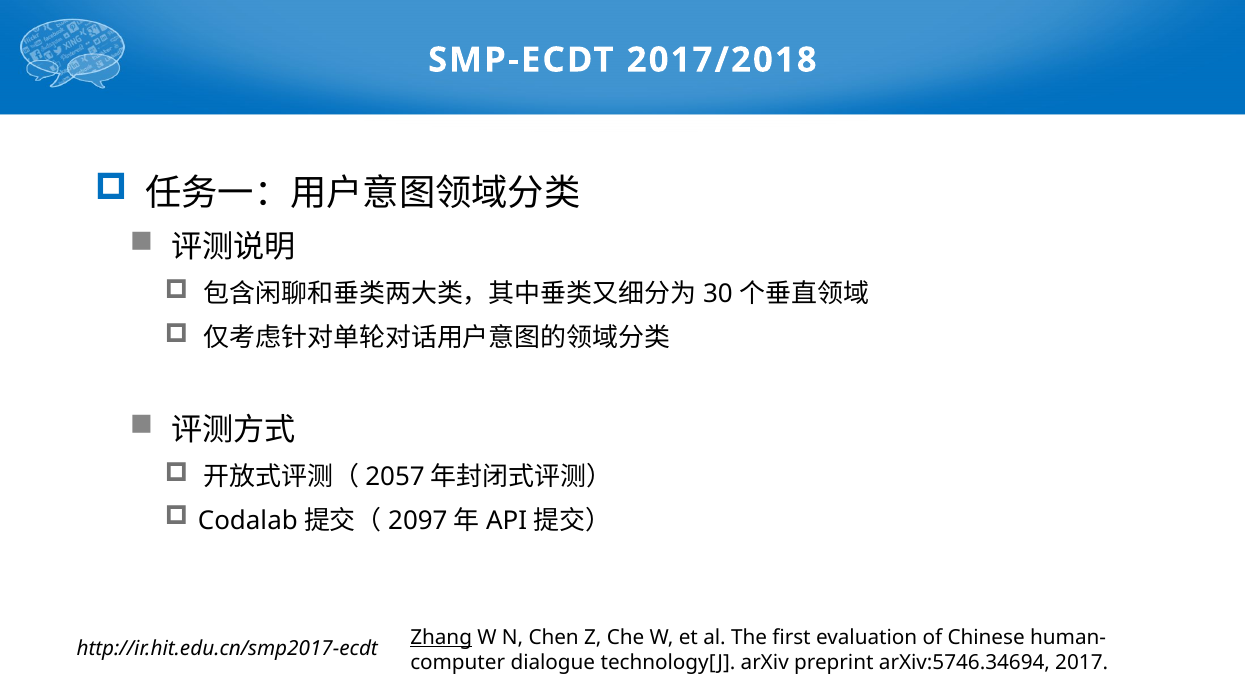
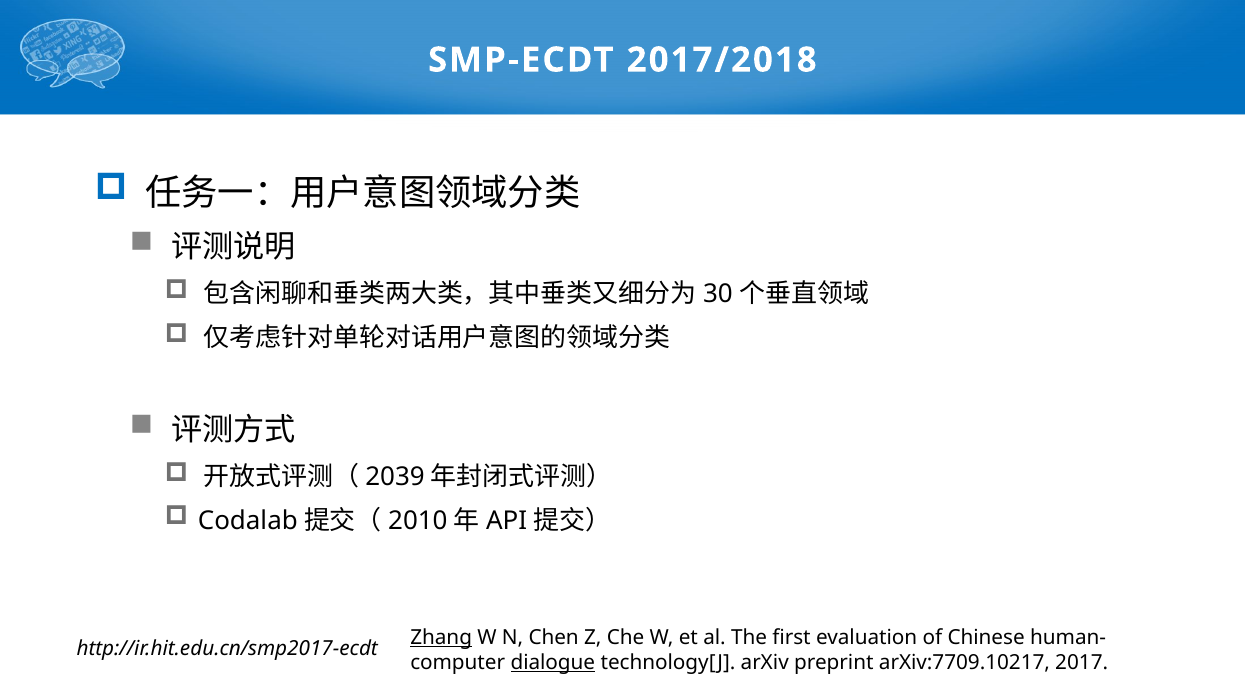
2057: 2057 -> 2039
2097: 2097 -> 2010
dialogue underline: none -> present
arXiv:5746.34694: arXiv:5746.34694 -> arXiv:7709.10217
